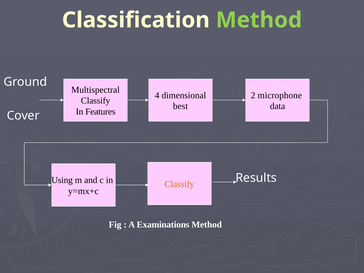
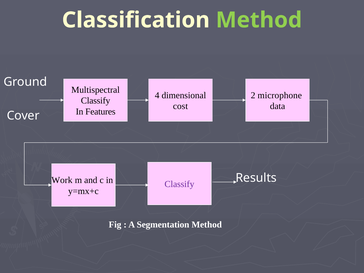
best: best -> cost
Using: Using -> Work
Classify at (179, 184) colour: orange -> purple
Examinations: Examinations -> Segmentation
